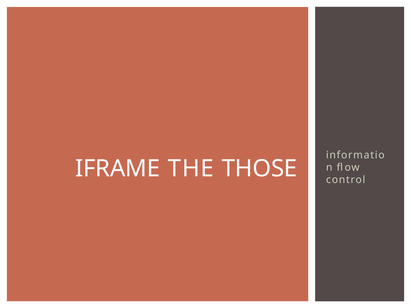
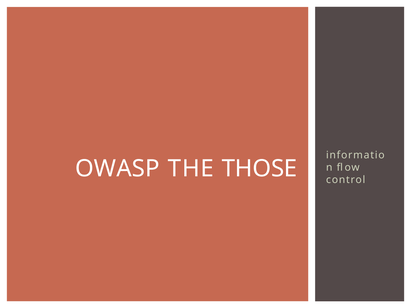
IFRAME: IFRAME -> OWASP
